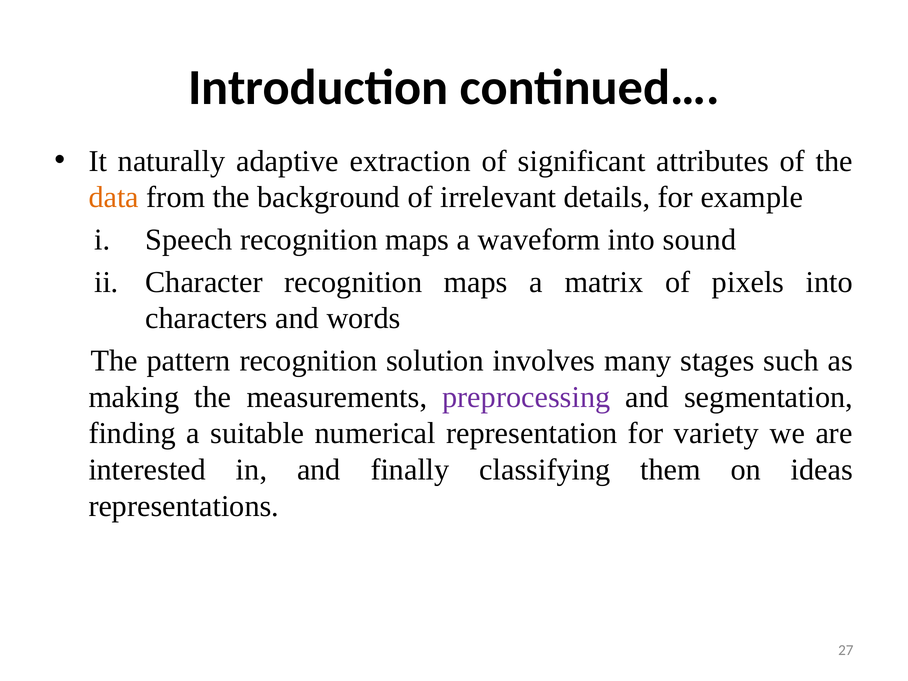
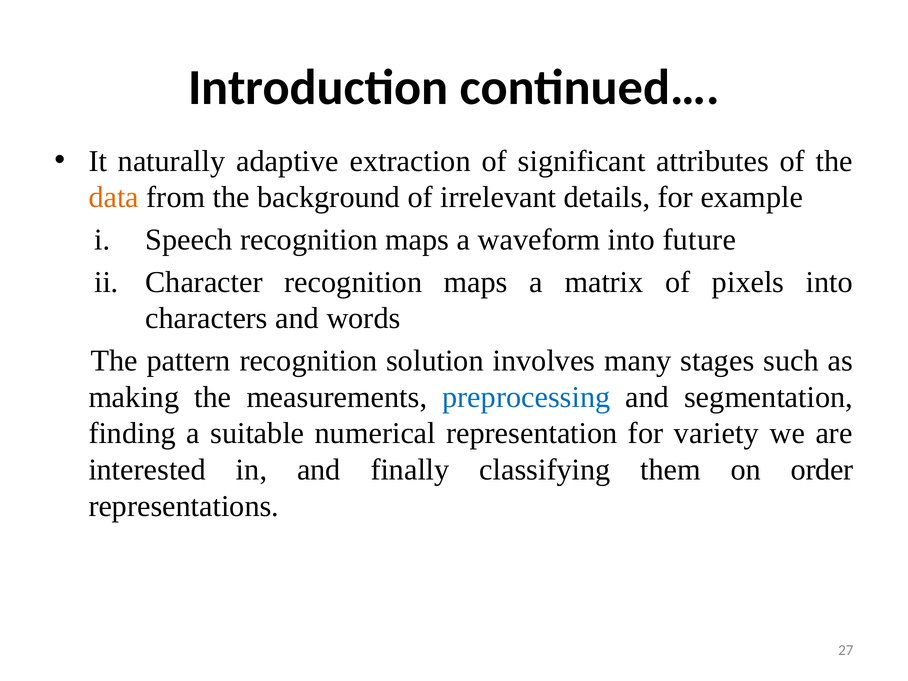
sound: sound -> future
preprocessing colour: purple -> blue
ideas: ideas -> order
